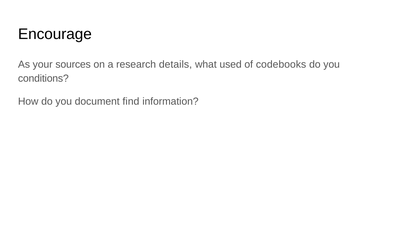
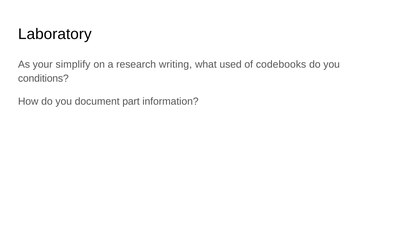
Encourage: Encourage -> Laboratory
sources: sources -> simplify
details: details -> writing
find: find -> part
